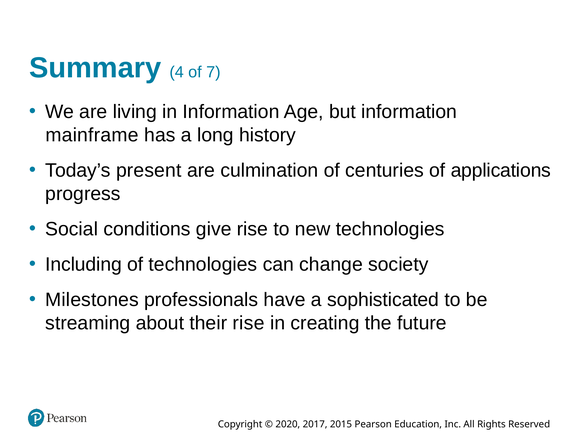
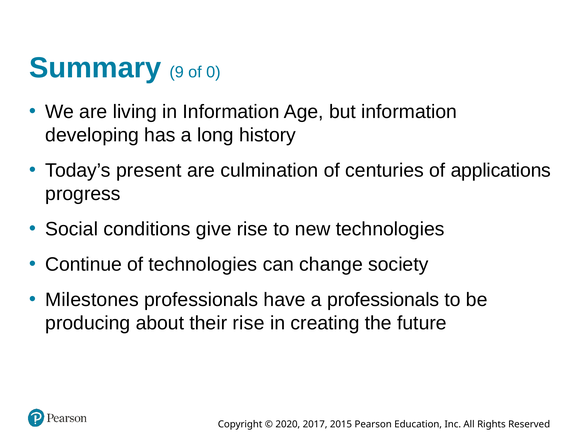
4: 4 -> 9
7: 7 -> 0
mainframe: mainframe -> developing
Including: Including -> Continue
a sophisticated: sophisticated -> professionals
streaming: streaming -> producing
